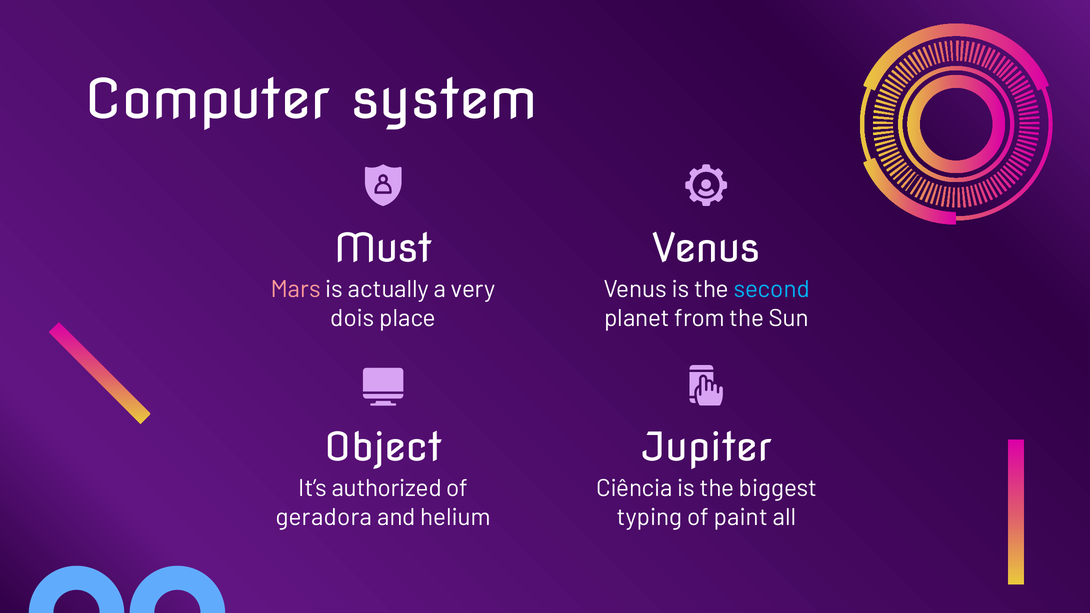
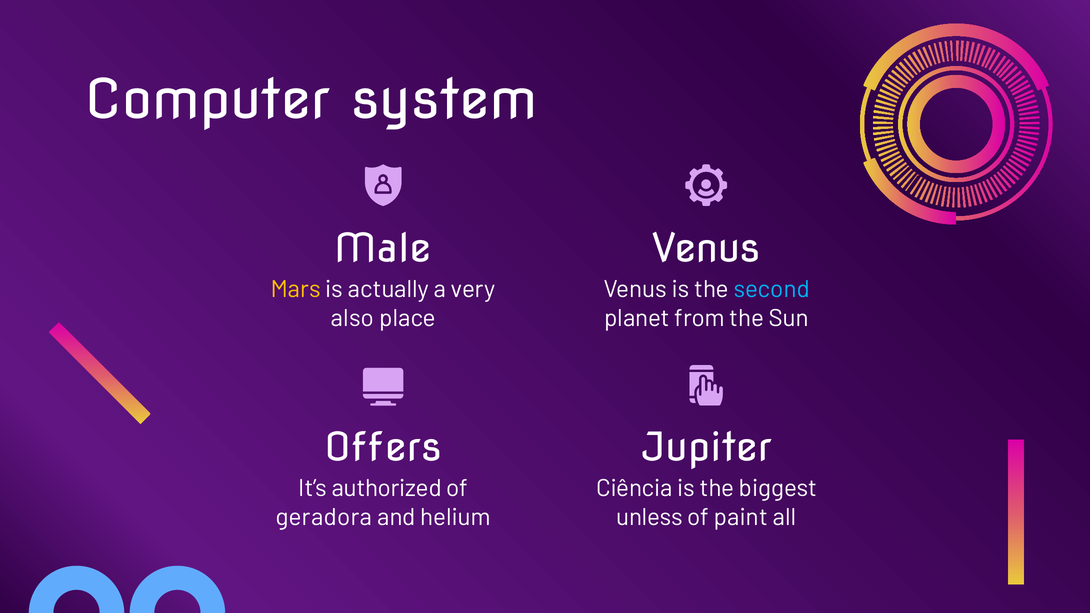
Must: Must -> Male
Mars colour: pink -> yellow
dois: dois -> also
Object: Object -> Offers
typing: typing -> unless
